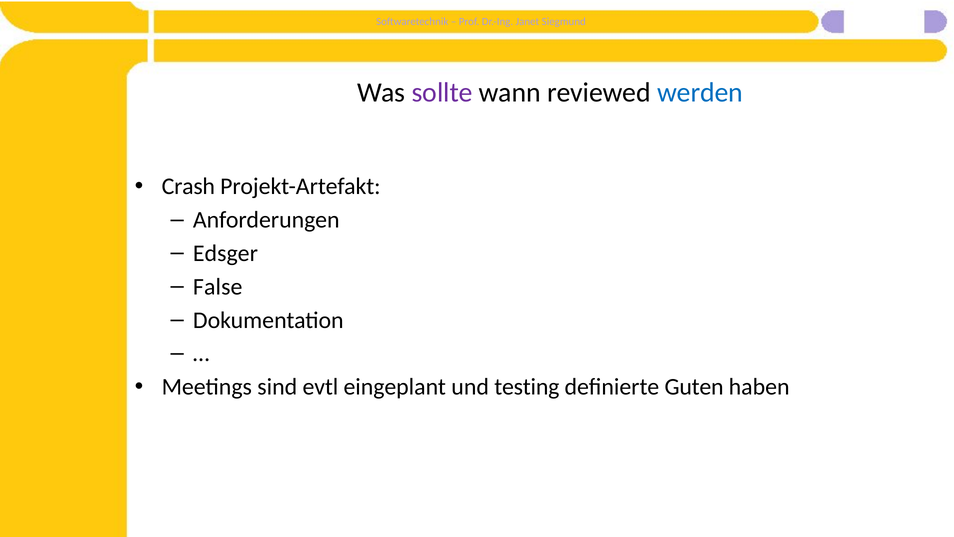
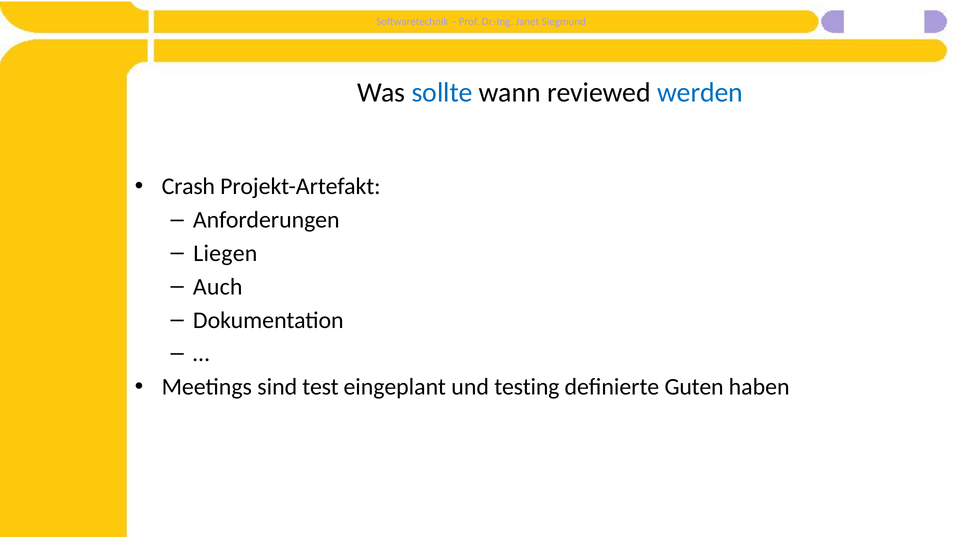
sollte colour: purple -> blue
Edsger: Edsger -> Liegen
False: False -> Auch
evtl: evtl -> test
